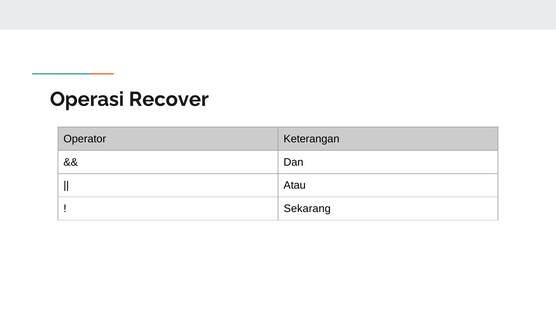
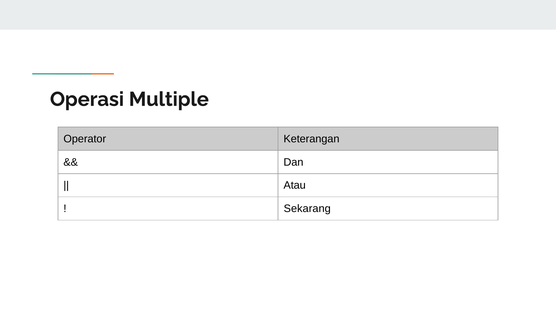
Recover: Recover -> Multiple
